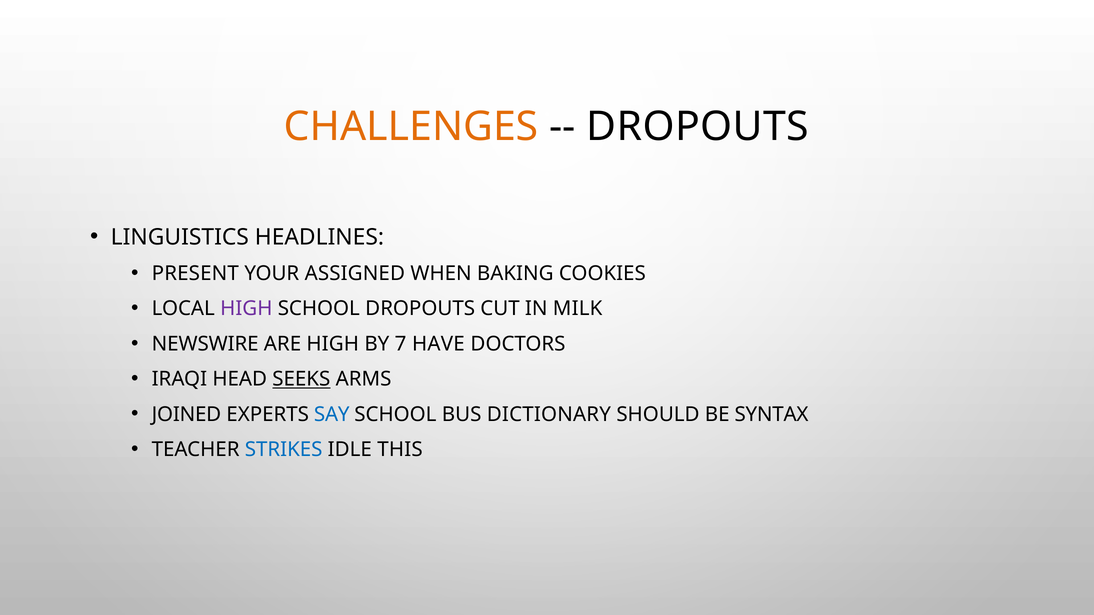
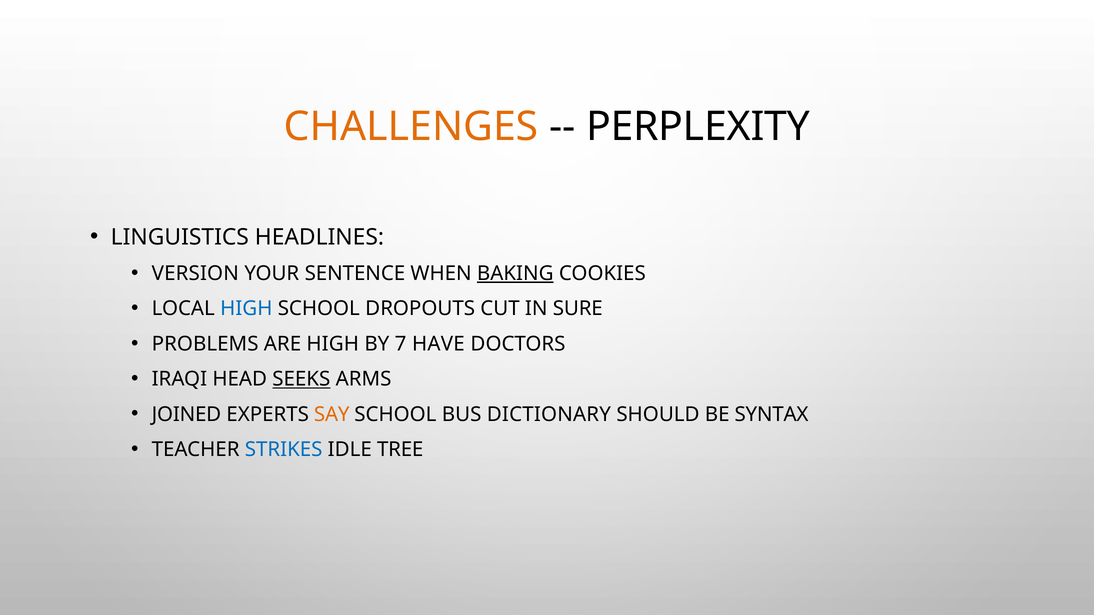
DROPOUTS at (698, 127): DROPOUTS -> PERPLEXITY
PRESENT: PRESENT -> VERSION
ASSIGNED: ASSIGNED -> SENTENCE
BAKING underline: none -> present
HIGH at (246, 309) colour: purple -> blue
MILK: MILK -> SURE
NEWSWIRE: NEWSWIRE -> PROBLEMS
SAY colour: blue -> orange
THIS: THIS -> TREE
